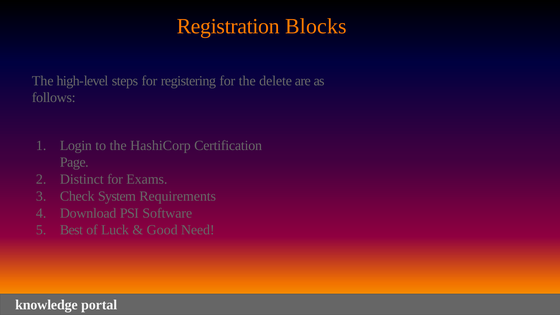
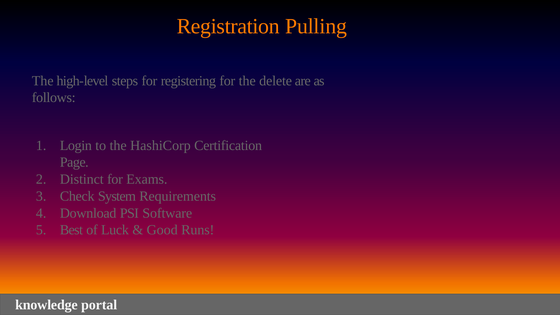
Blocks: Blocks -> Pulling
Need: Need -> Runs
